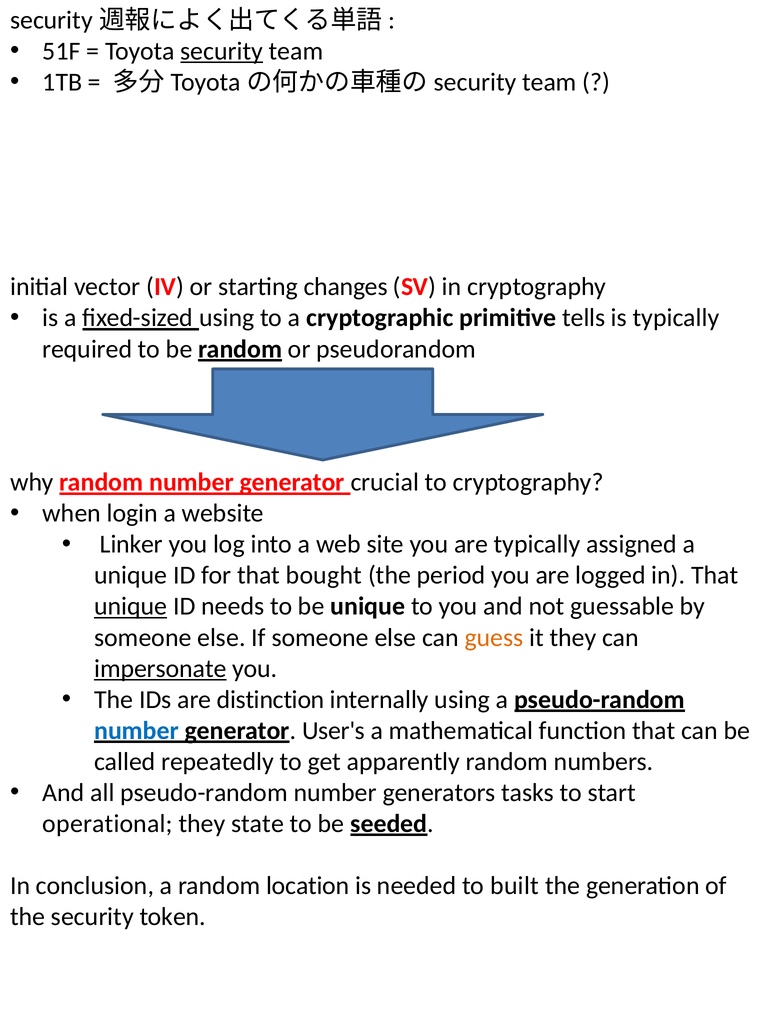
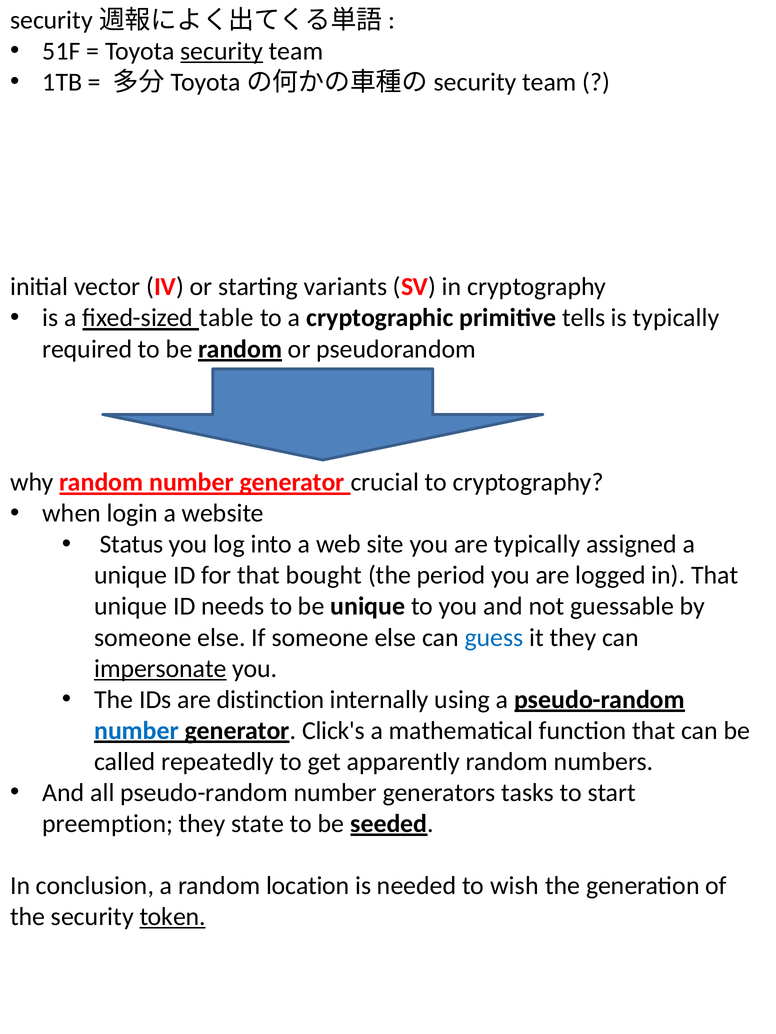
changes: changes -> variants
fixed-sized using: using -> table
Linker: Linker -> Status
unique at (131, 607) underline: present -> none
guess colour: orange -> blue
User's: User's -> Click's
operational: operational -> preemption
built: built -> wish
token underline: none -> present
